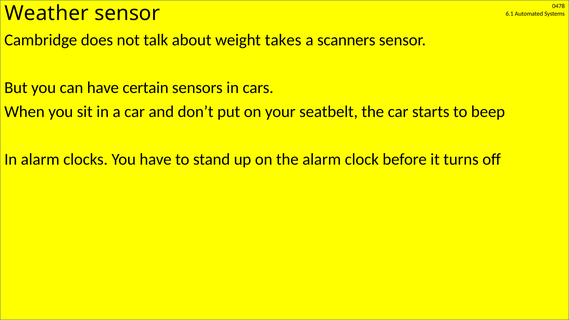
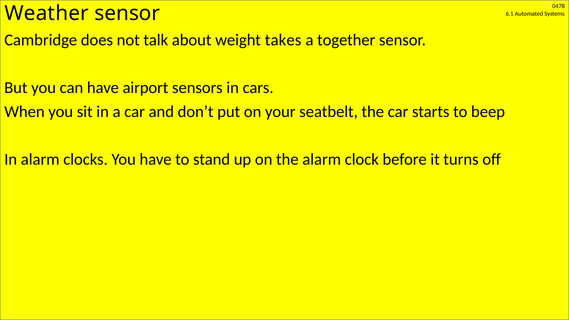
scanners: scanners -> together
certain: certain -> airport
